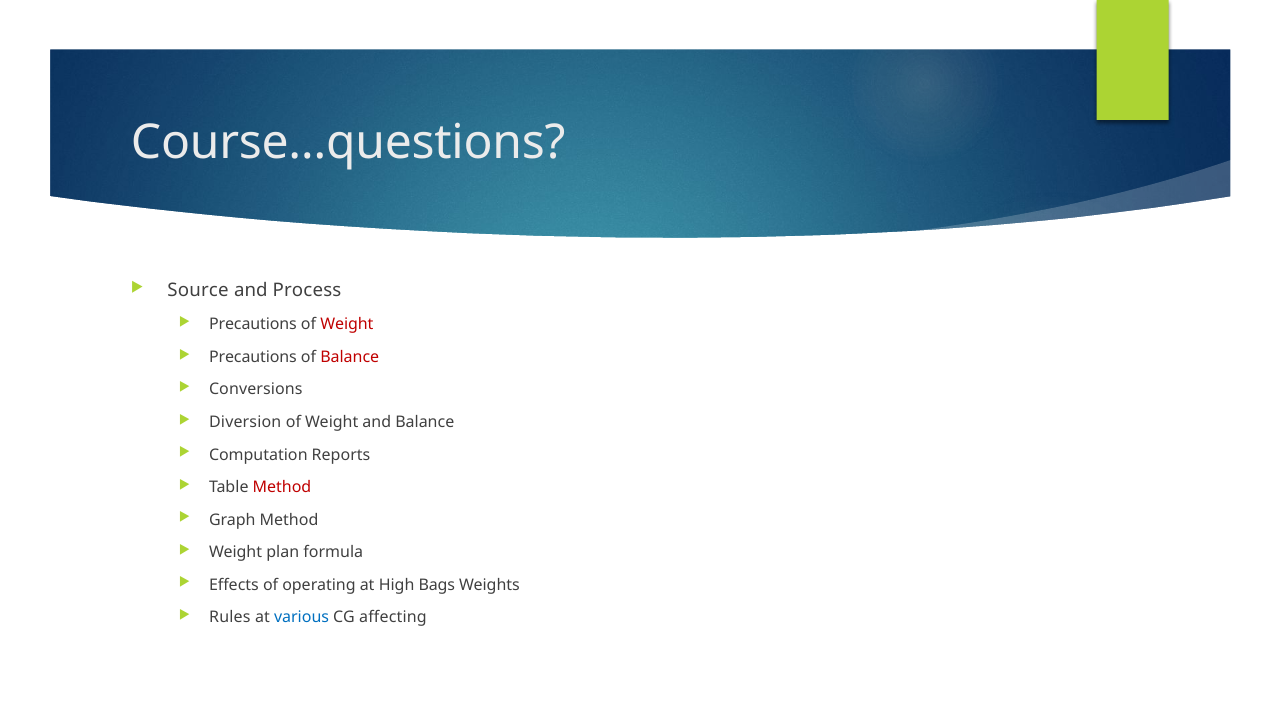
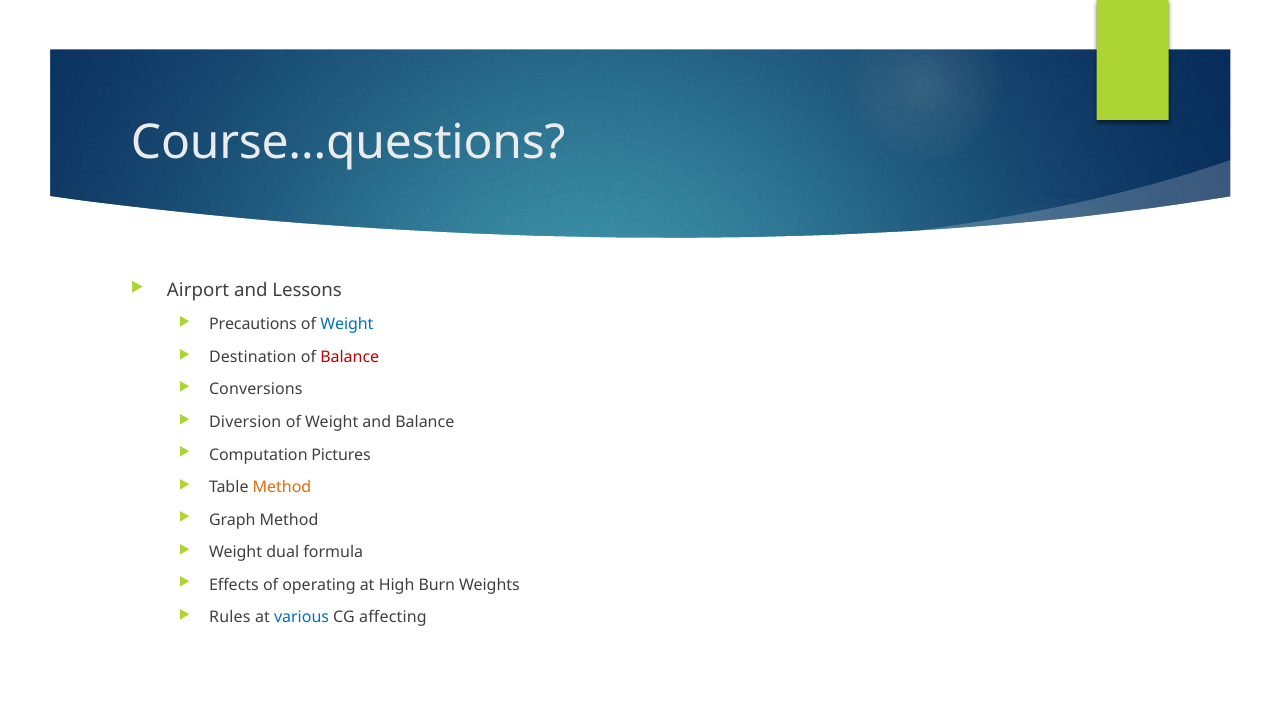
Source: Source -> Airport
Process: Process -> Lessons
Weight at (347, 325) colour: red -> blue
Precautions at (253, 357): Precautions -> Destination
Reports: Reports -> Pictures
Method at (282, 488) colour: red -> orange
plan: plan -> dual
Bags: Bags -> Burn
